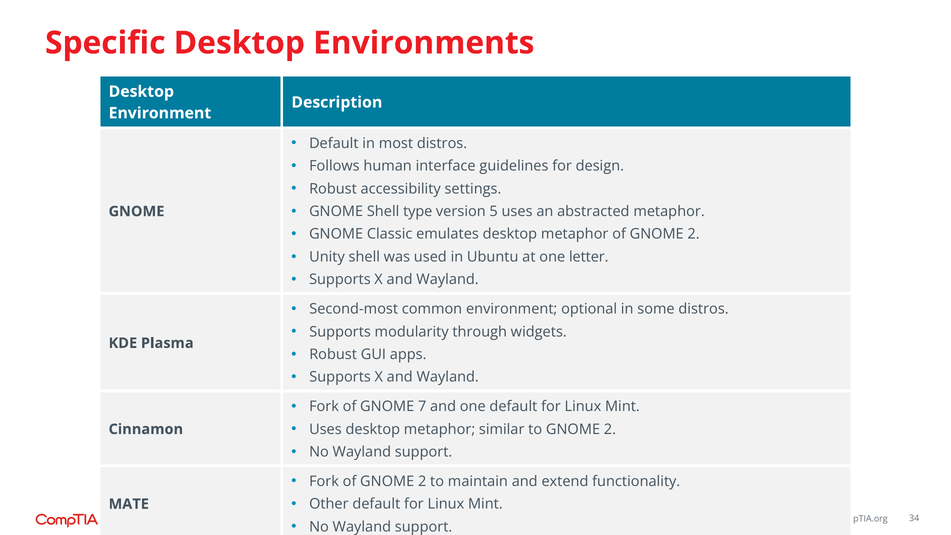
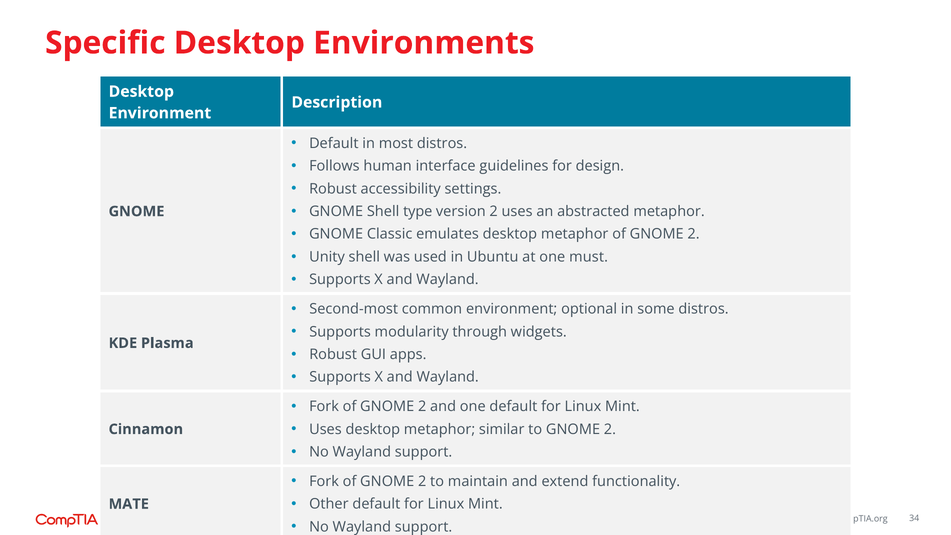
version 5: 5 -> 2
letter: letter -> must
7 at (422, 406): 7 -> 2
